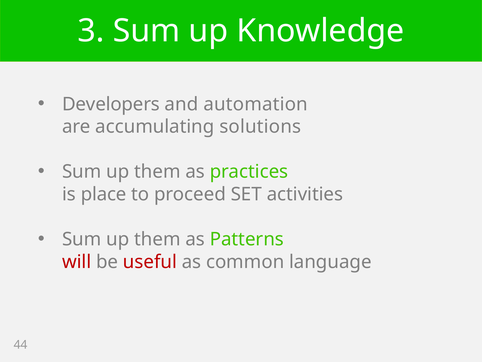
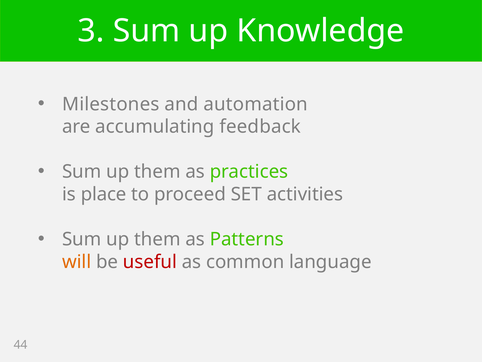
Developers: Developers -> Milestones
solutions: solutions -> feedback
will colour: red -> orange
